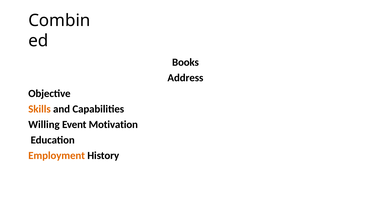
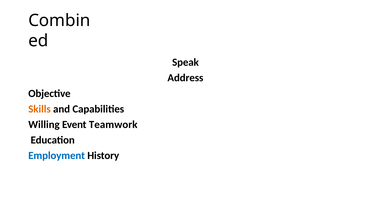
Books: Books -> Speak
Motivation: Motivation -> Teamwork
Employment colour: orange -> blue
